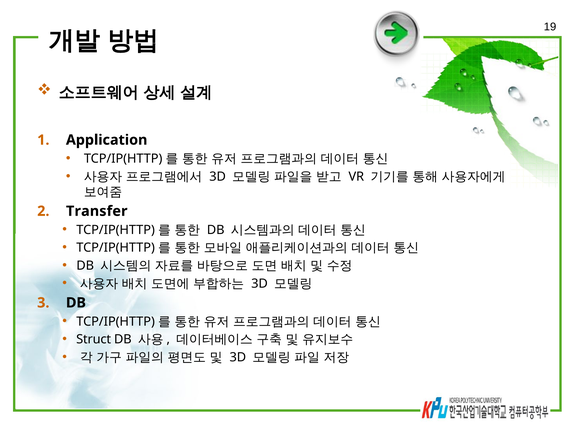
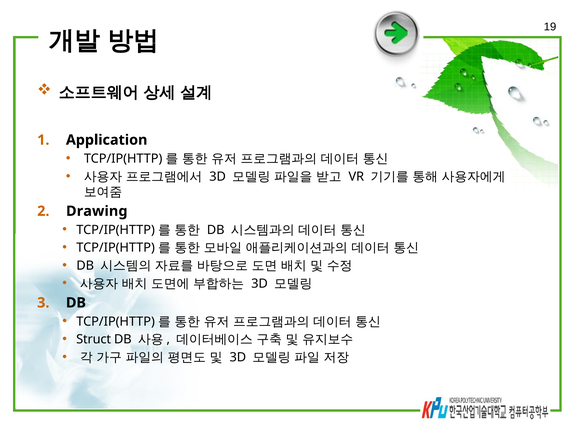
Transfer: Transfer -> Drawing
